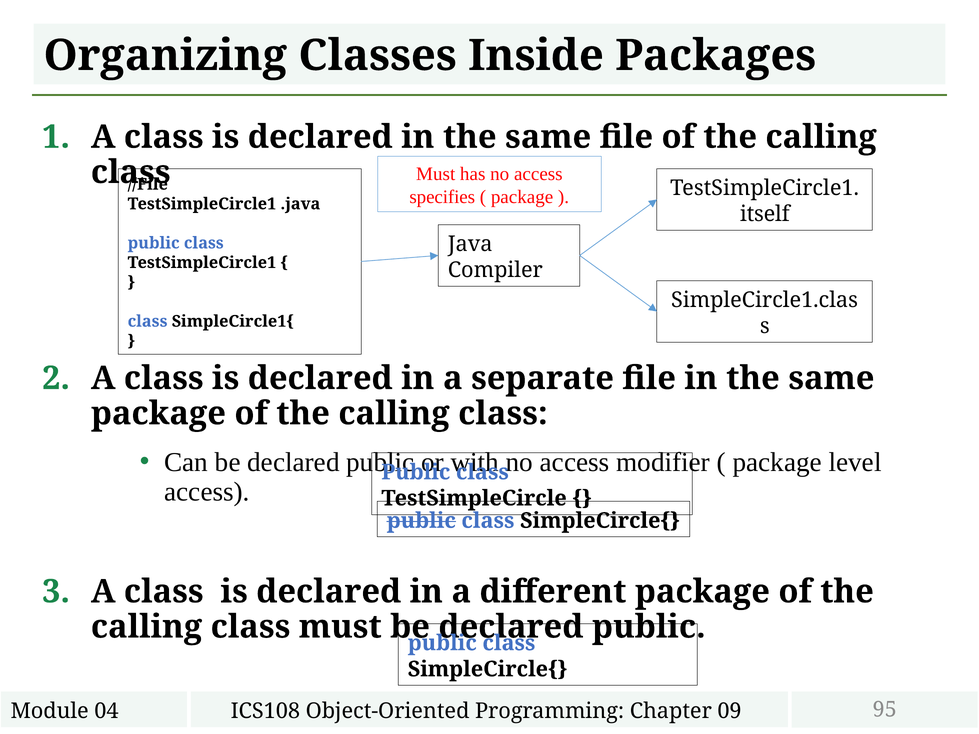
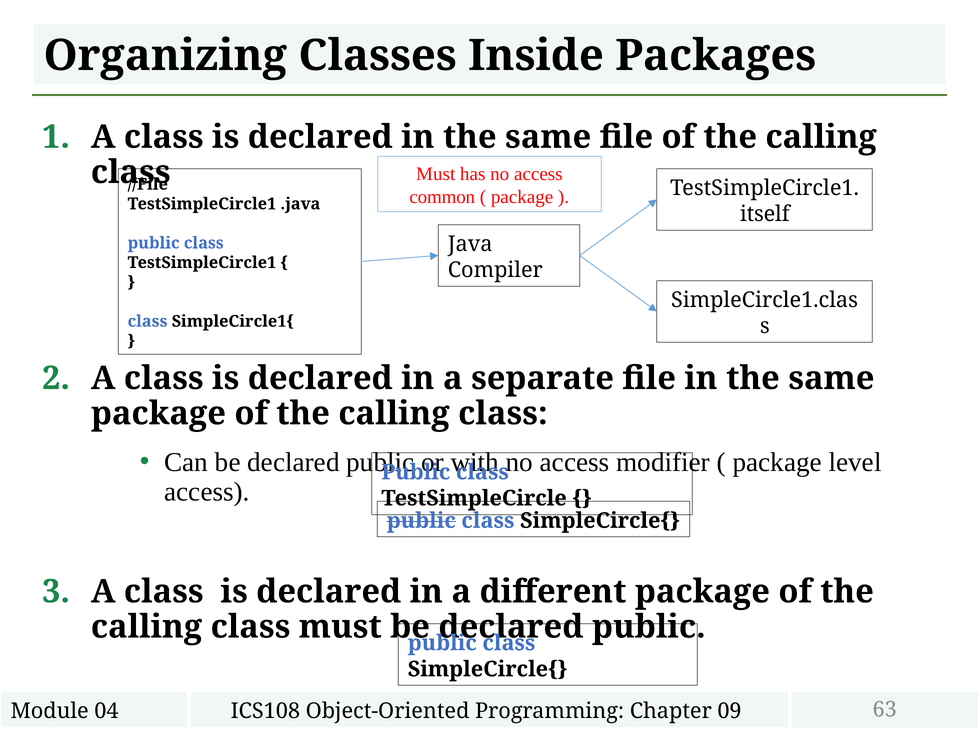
specifies: specifies -> common
95: 95 -> 63
